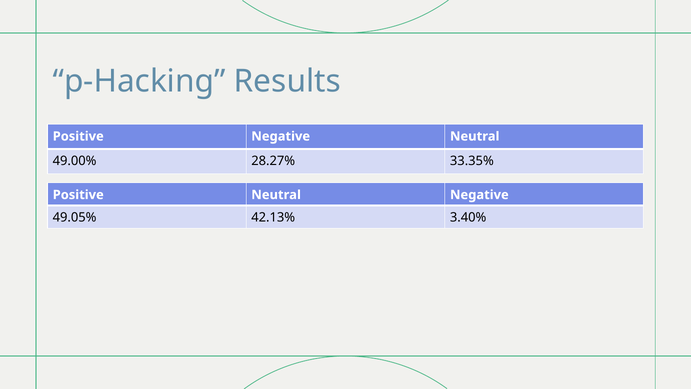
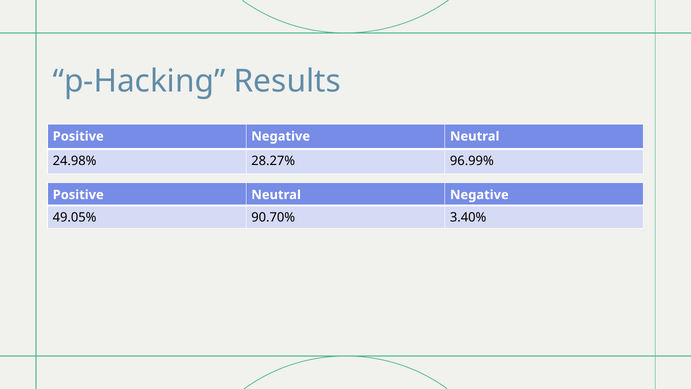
49.00%: 49.00% -> 24.98%
33.35%: 33.35% -> 96.99%
42.13%: 42.13% -> 90.70%
